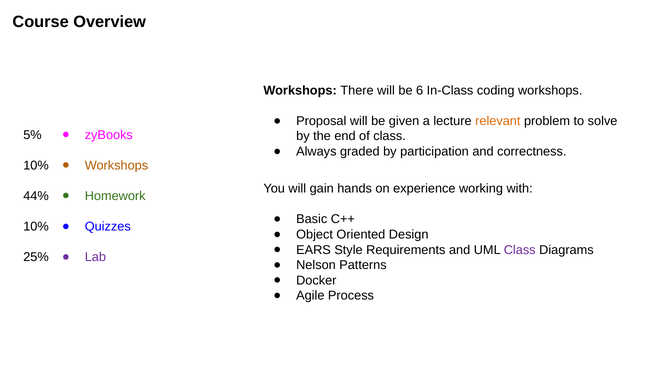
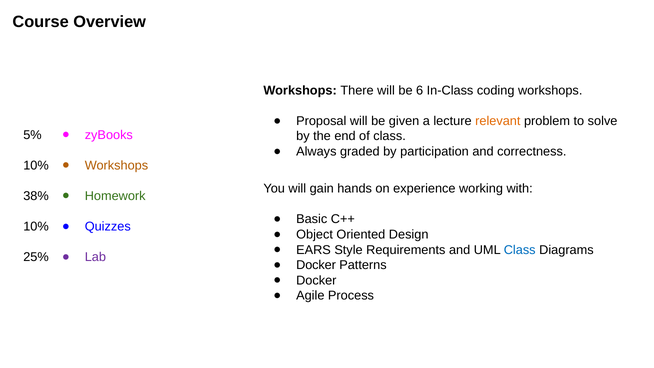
44%: 44% -> 38%
Class at (520, 250) colour: purple -> blue
Nelson at (316, 265): Nelson -> Docker
